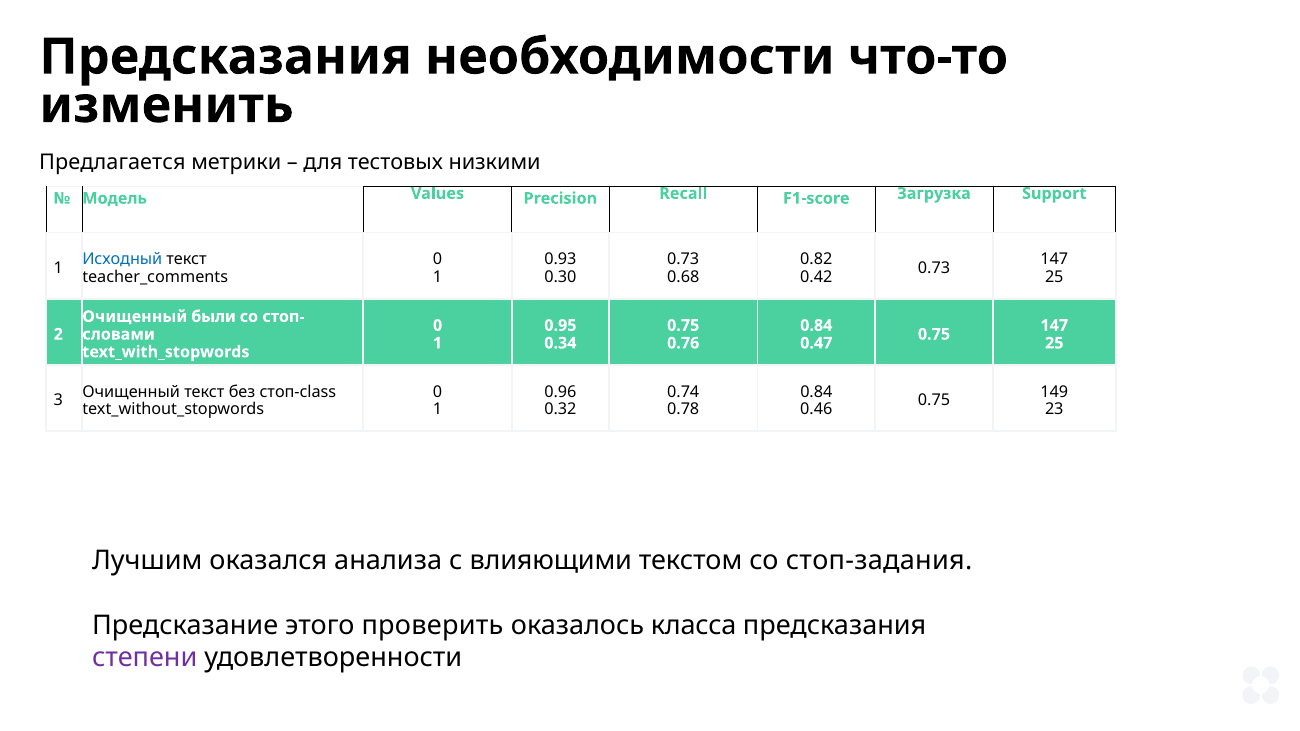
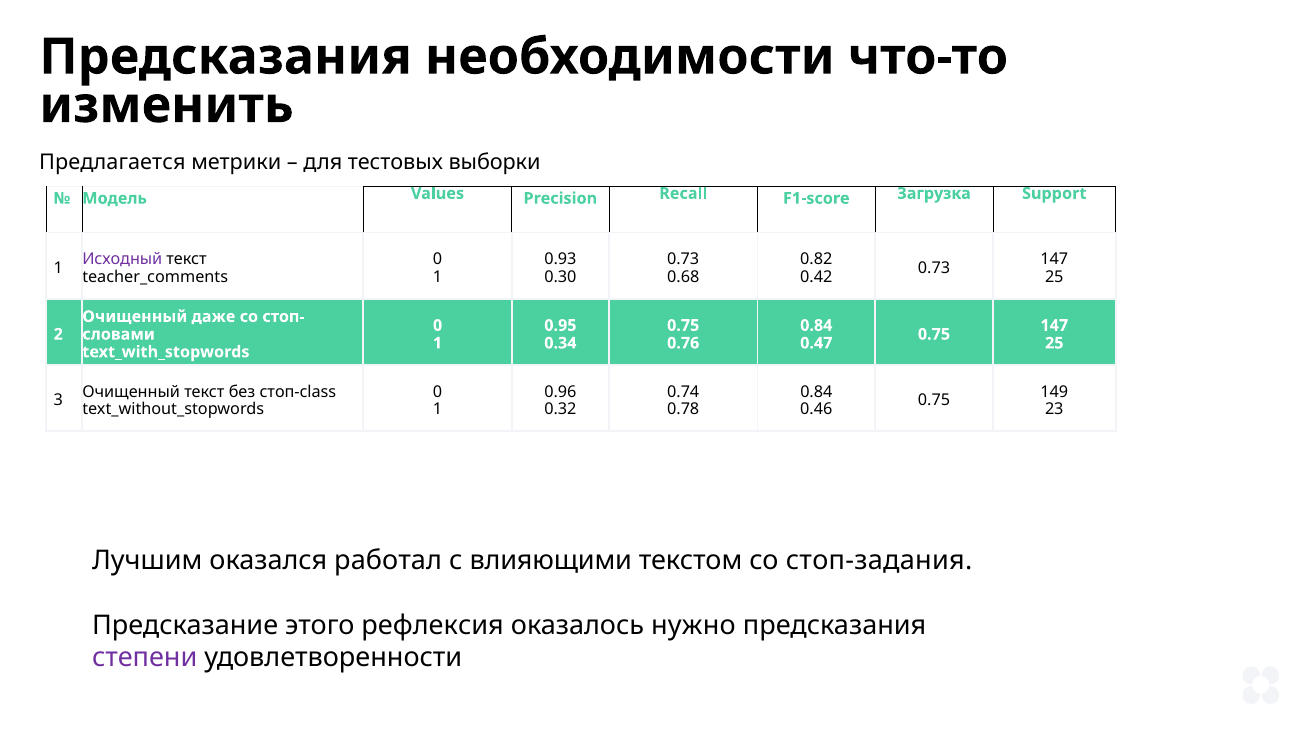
низкими: низкими -> выборки
Исходный colour: blue -> purple
были: были -> даже
анализа: анализа -> работал
проверить: проверить -> рефлексия
класса: класса -> нужно
